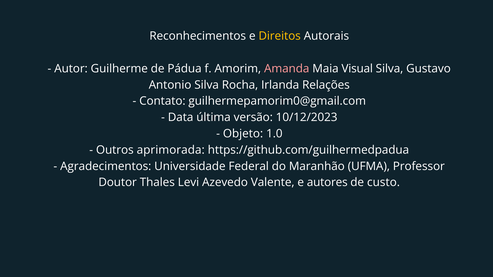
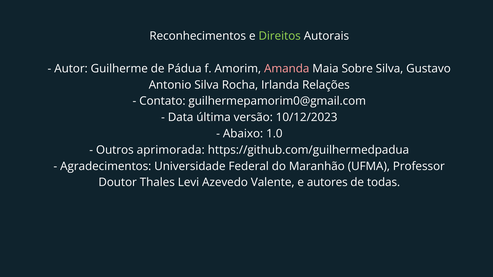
Direitos colour: yellow -> light green
Visual: Visual -> Sobre
Objeto: Objeto -> Abaixo
custo: custo -> todas
